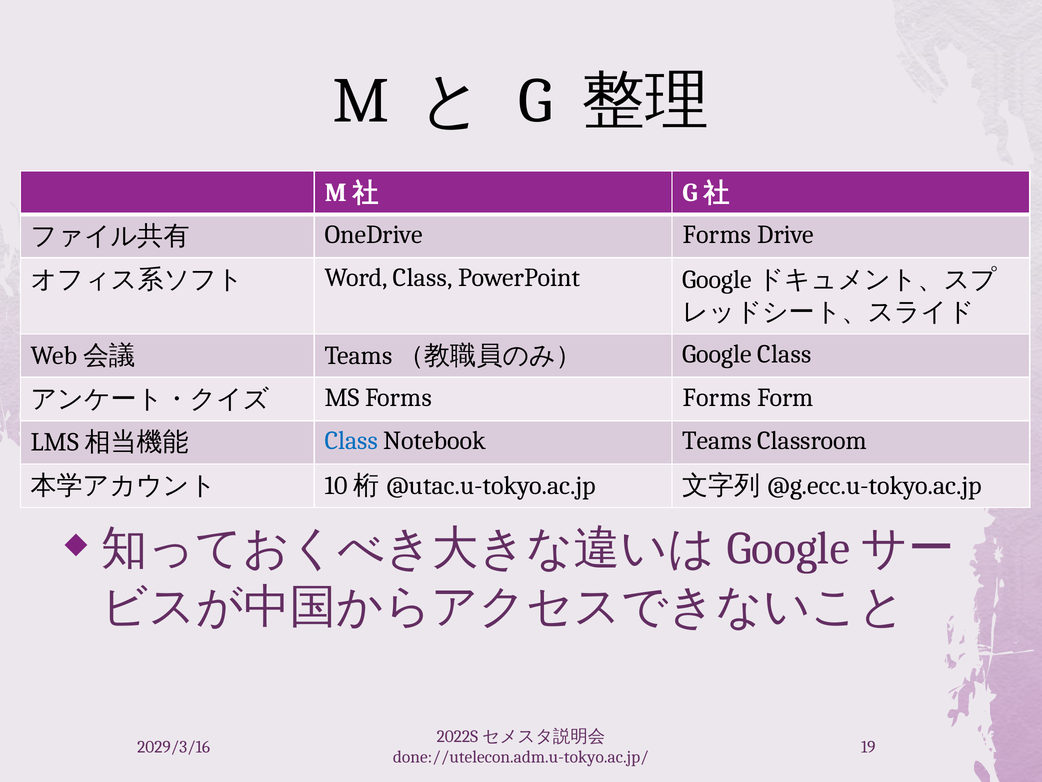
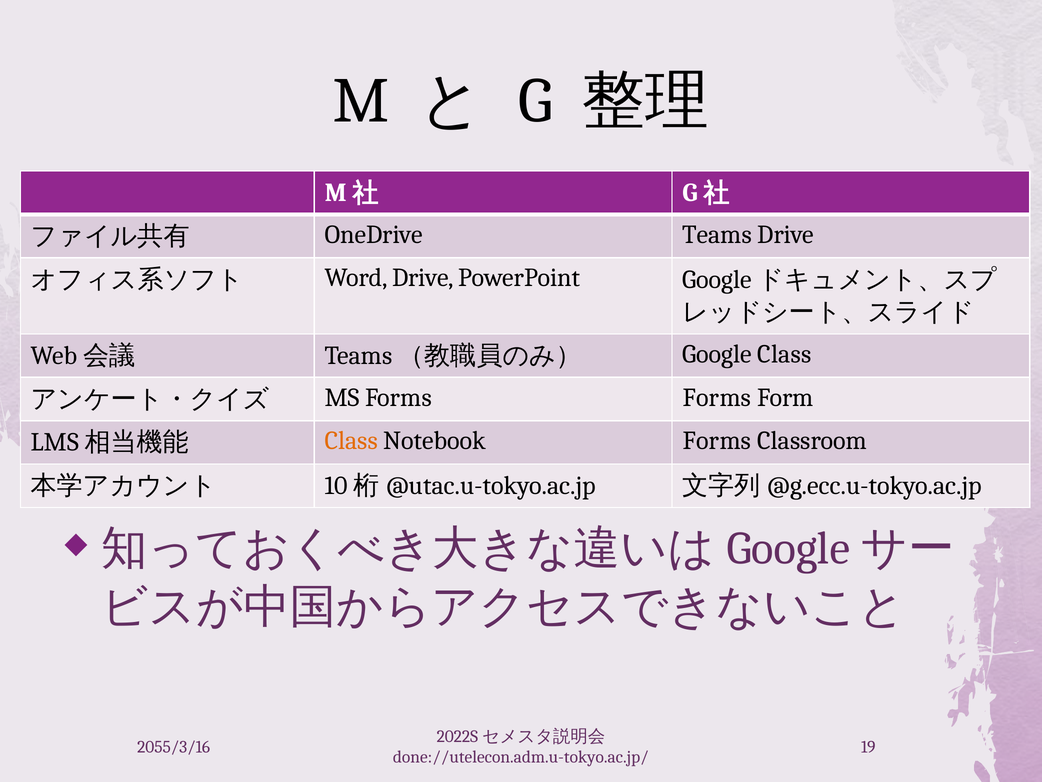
OneDrive Forms: Forms -> Teams
Word Class: Class -> Drive
Class at (351, 440) colour: blue -> orange
Notebook Teams: Teams -> Forms
2029/3/16: 2029/3/16 -> 2055/3/16
